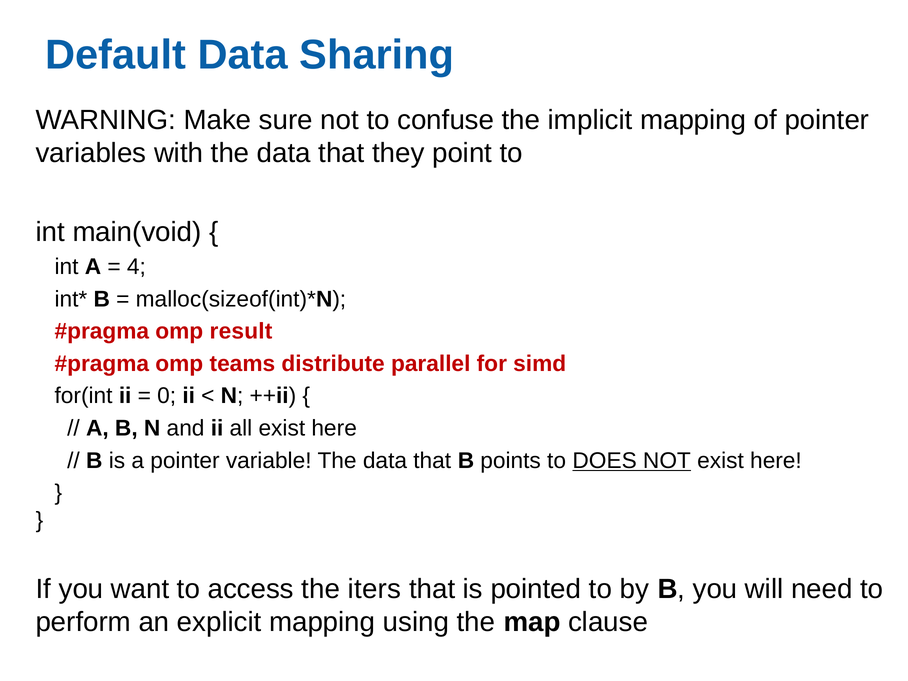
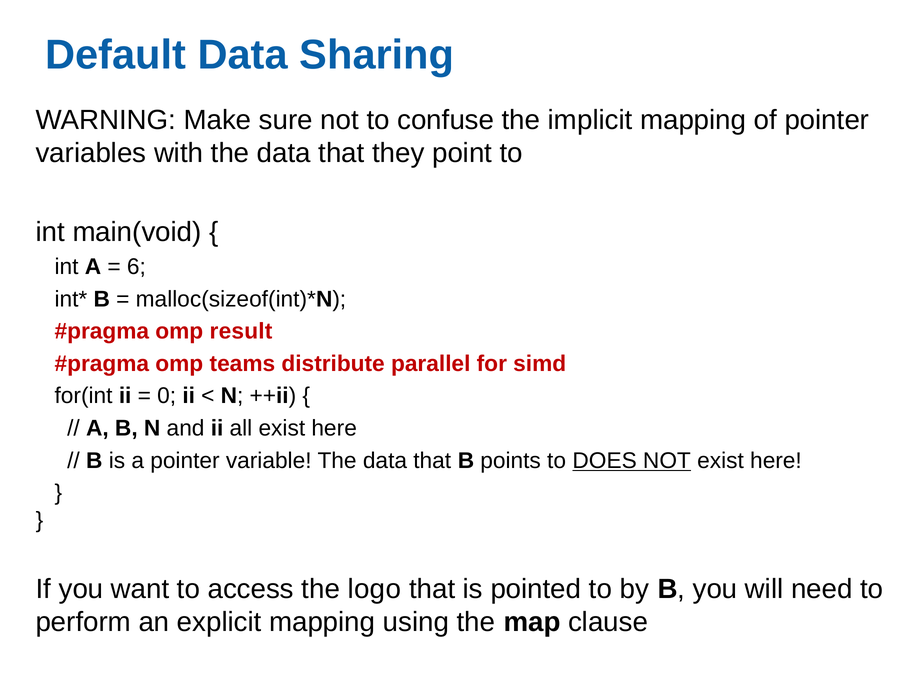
4: 4 -> 6
iters: iters -> logo
